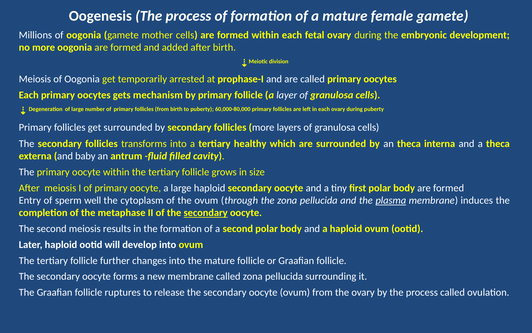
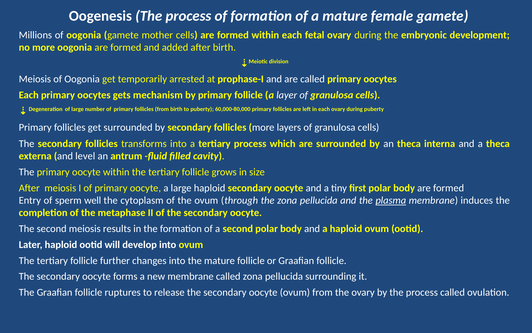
tertiary healthy: healthy -> process
baby: baby -> level
secondary at (206, 213) underline: present -> none
